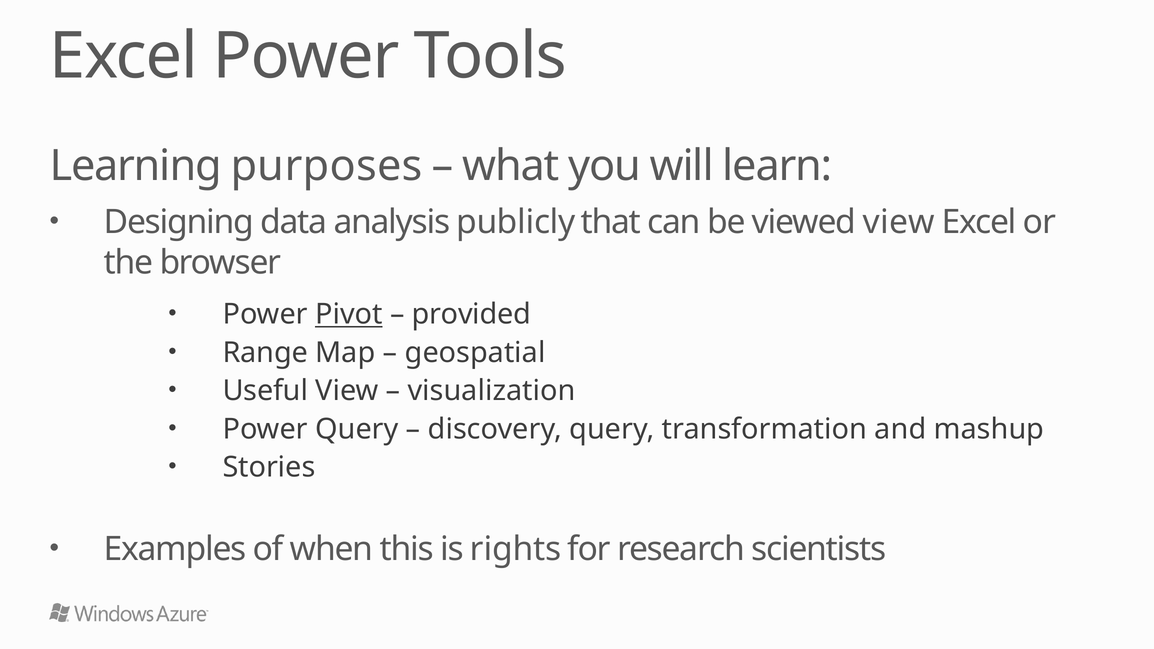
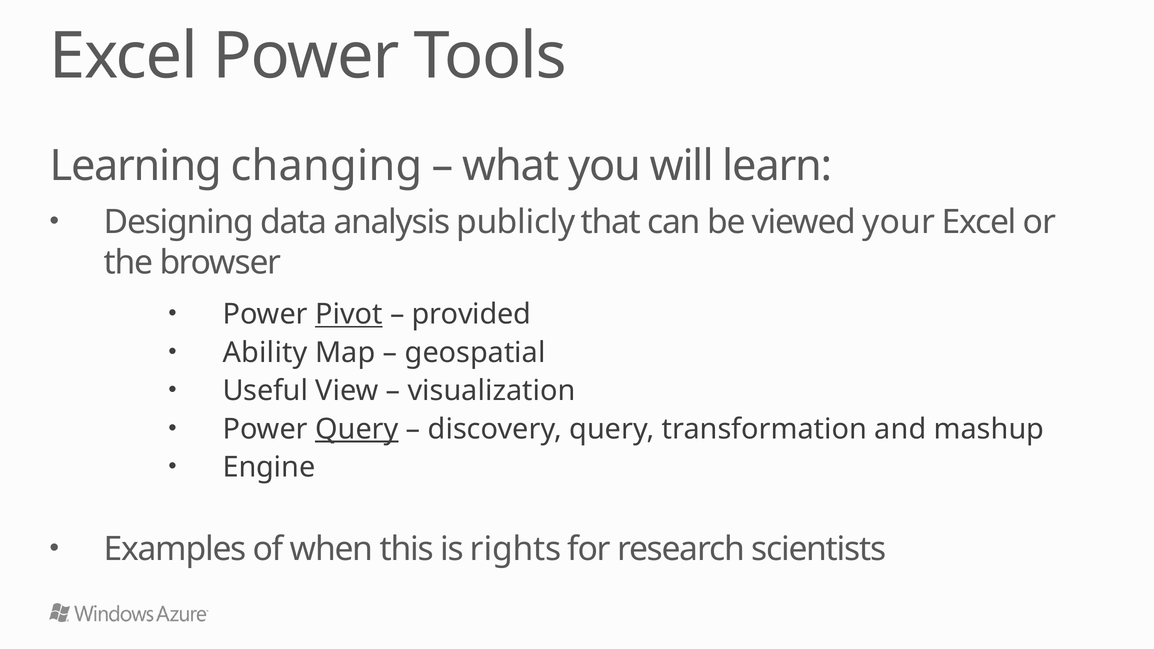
purposes: purposes -> changing
viewed view: view -> your
Range: Range -> Ability
Query at (357, 429) underline: none -> present
Stories: Stories -> Engine
